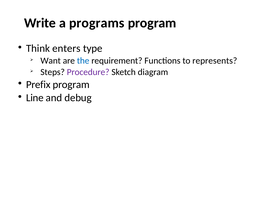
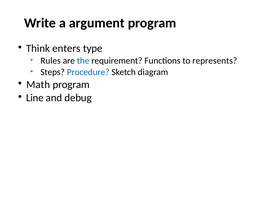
programs: programs -> argument
Want: Want -> Rules
Procedure colour: purple -> blue
Prefix: Prefix -> Math
